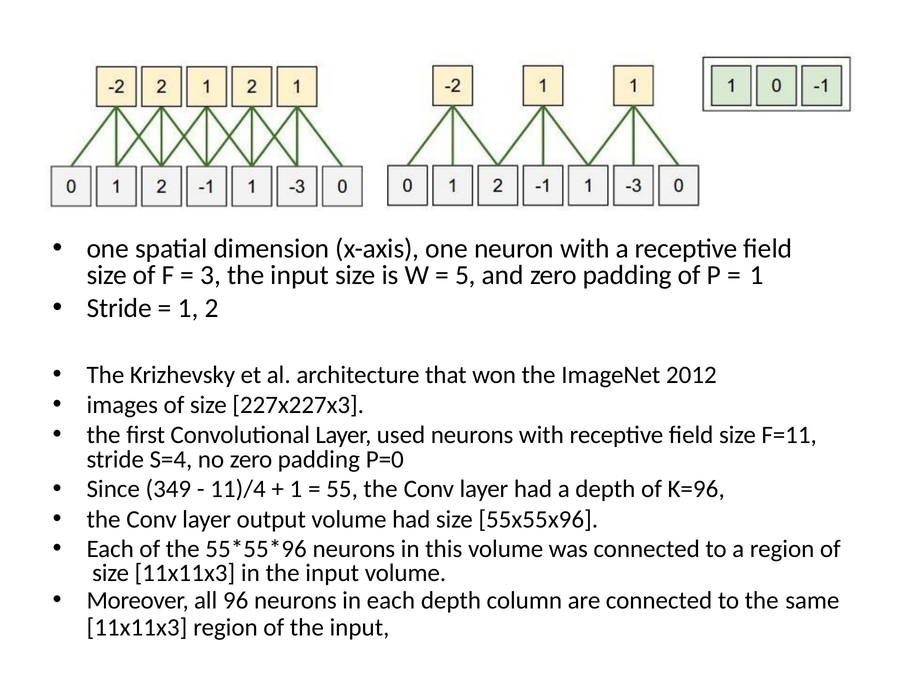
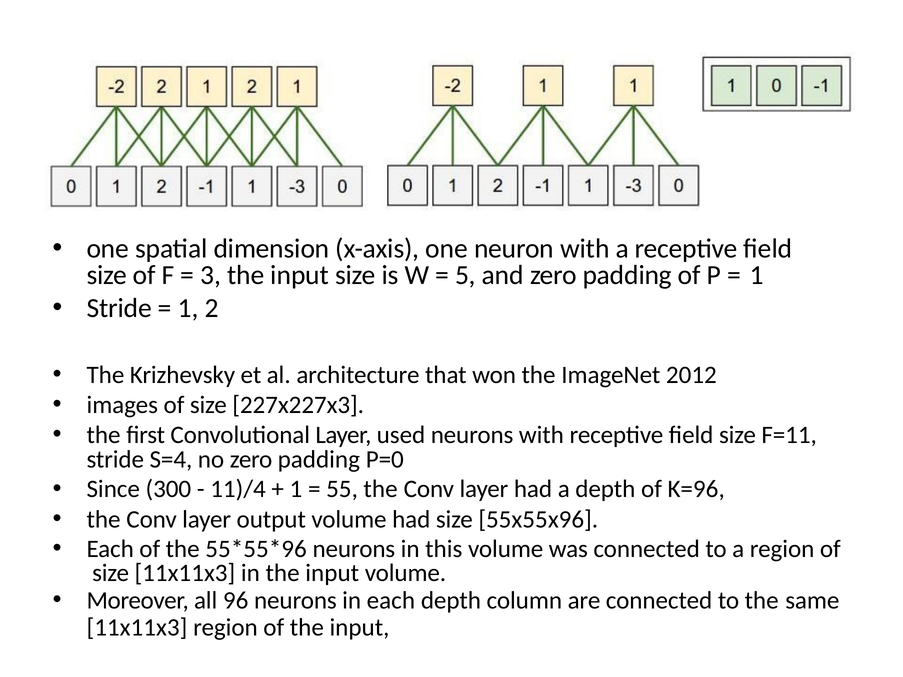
349: 349 -> 300
